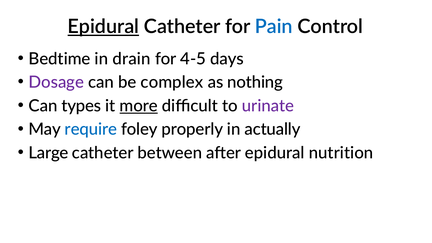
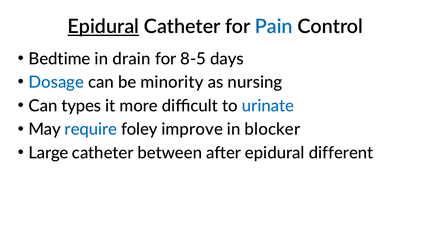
4-5: 4-5 -> 8-5
Dosage colour: purple -> blue
complex: complex -> minority
nothing: nothing -> nursing
more underline: present -> none
urinate colour: purple -> blue
properly: properly -> improve
actually: actually -> blocker
nutrition: nutrition -> different
